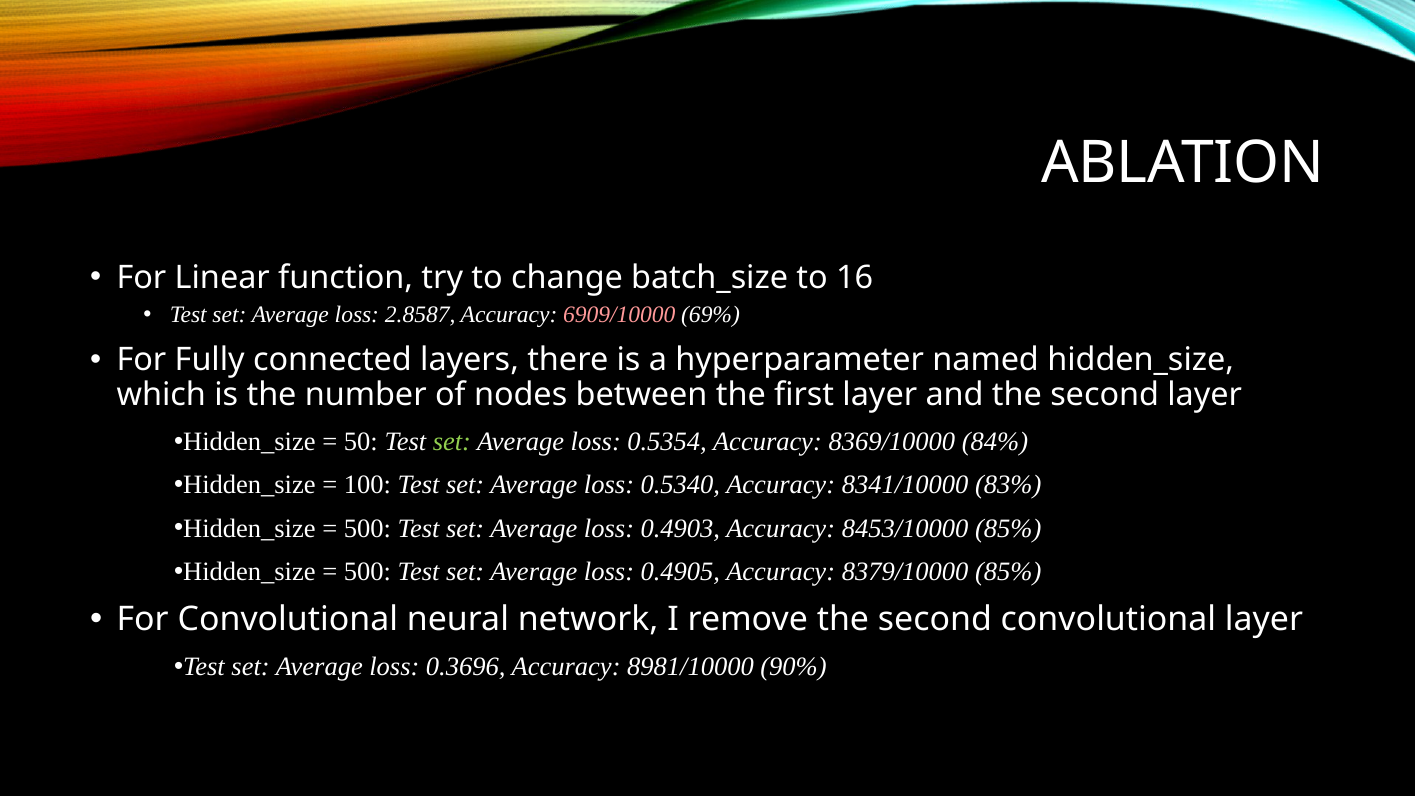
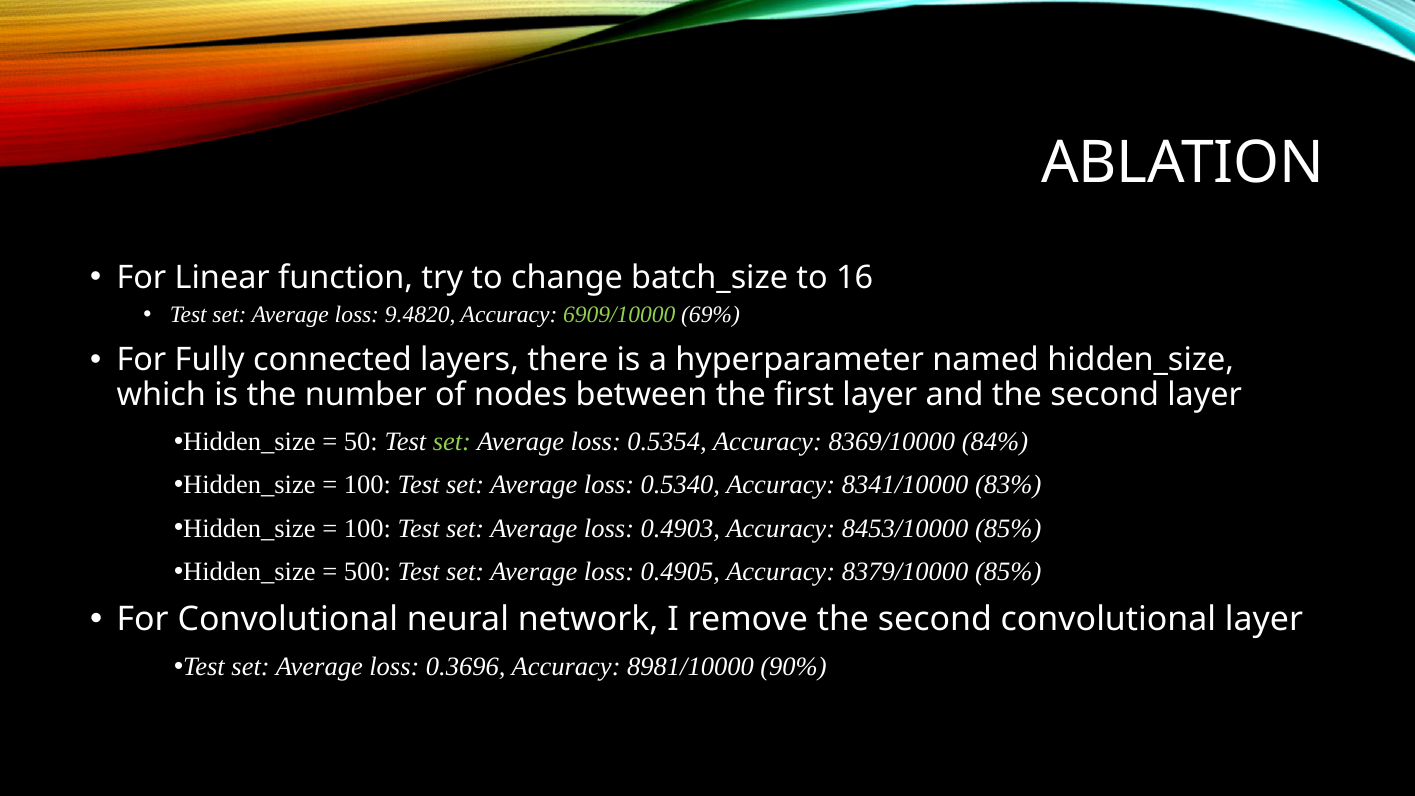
2.8587: 2.8587 -> 9.4820
6909/10000 colour: pink -> light green
500 at (367, 528): 500 -> 100
